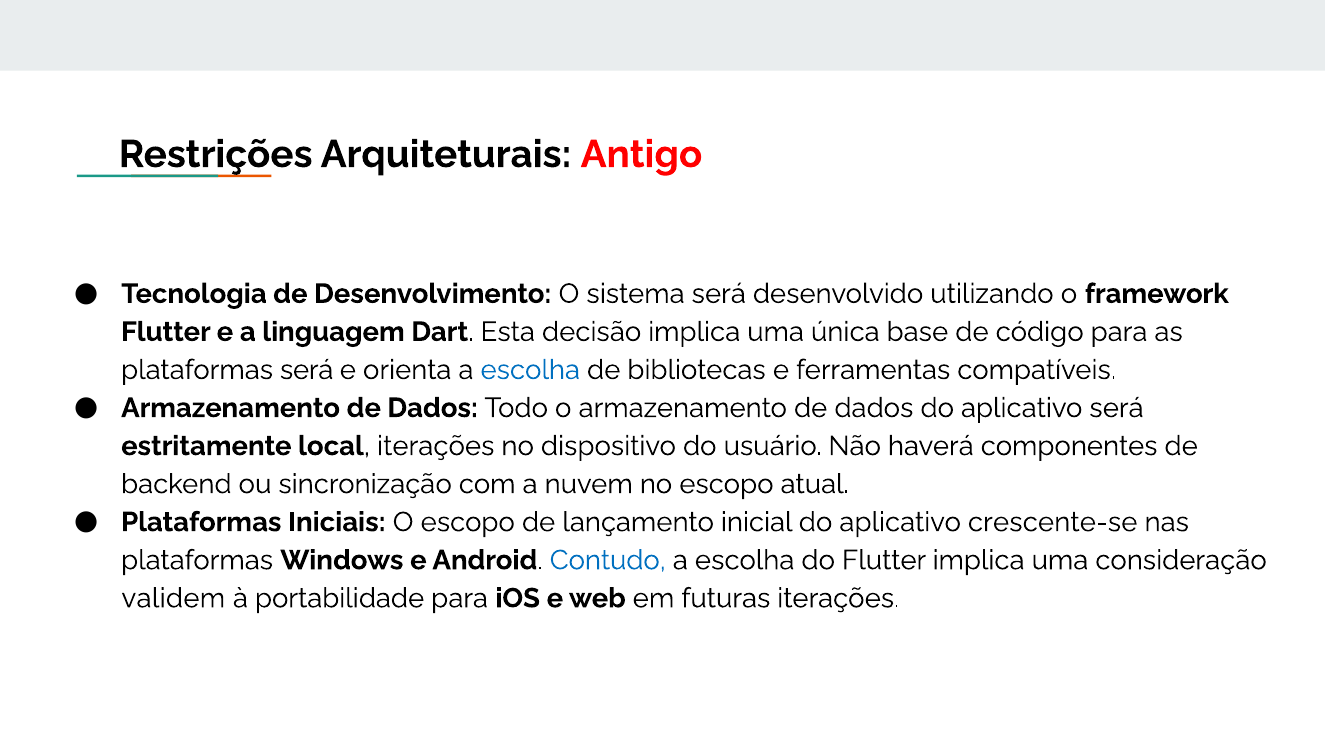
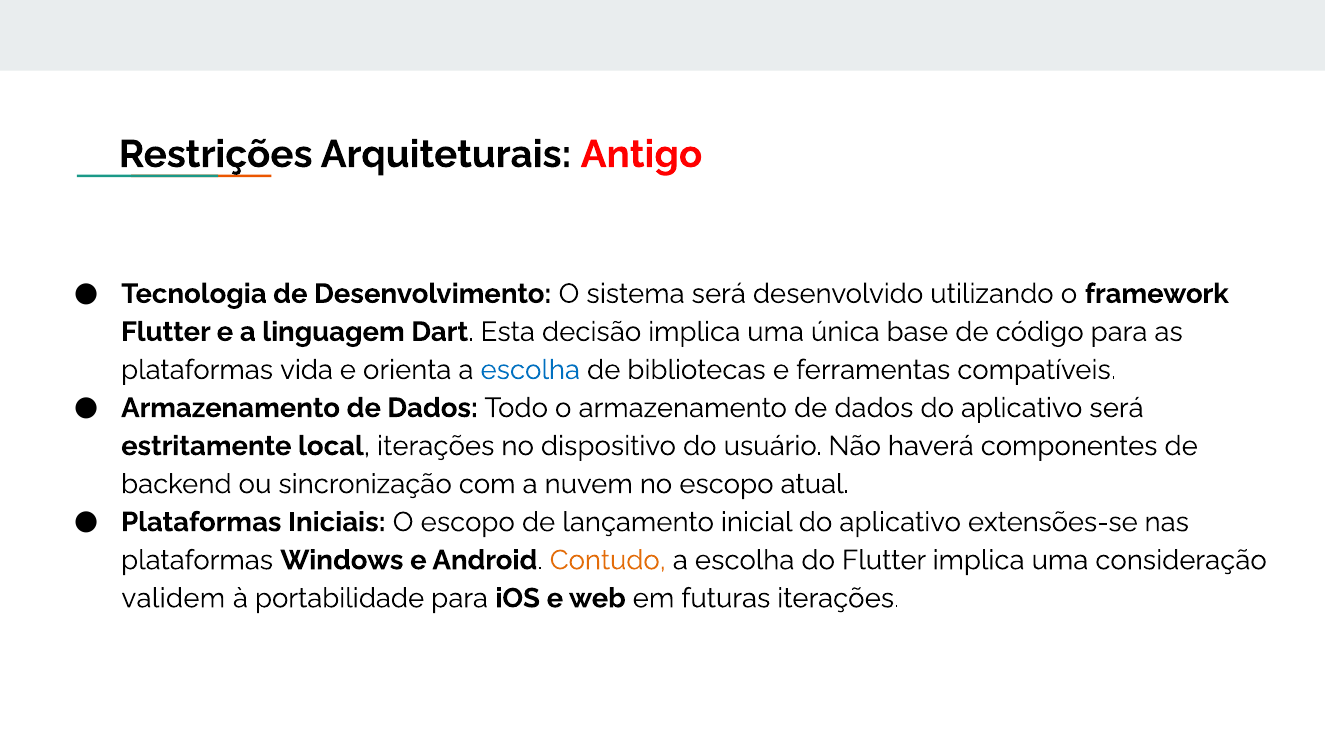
plataformas será: será -> vida
crescente-se: crescente-se -> extensões-se
Contudo colour: blue -> orange
